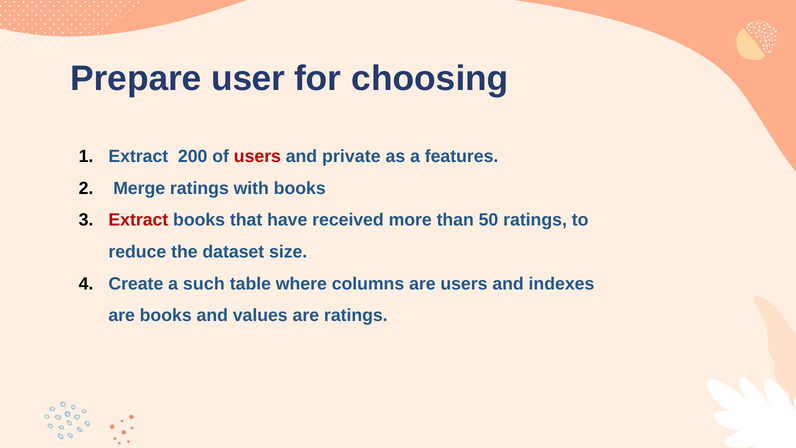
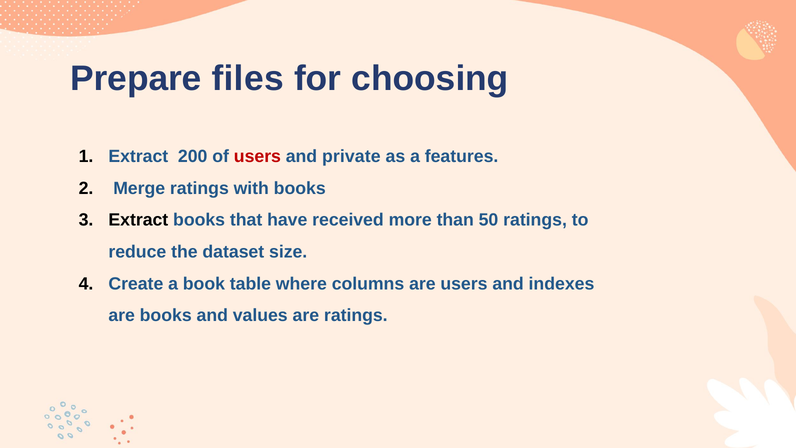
user: user -> files
Extract at (138, 220) colour: red -> black
such: such -> book
